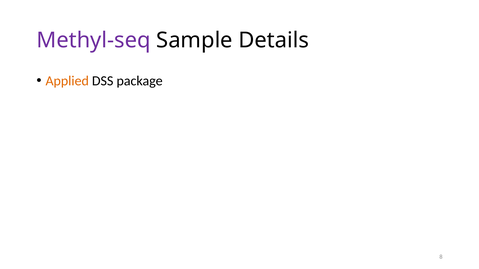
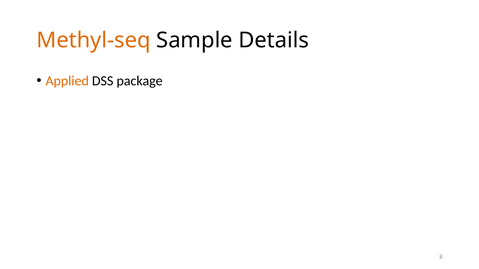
Methyl-seq colour: purple -> orange
